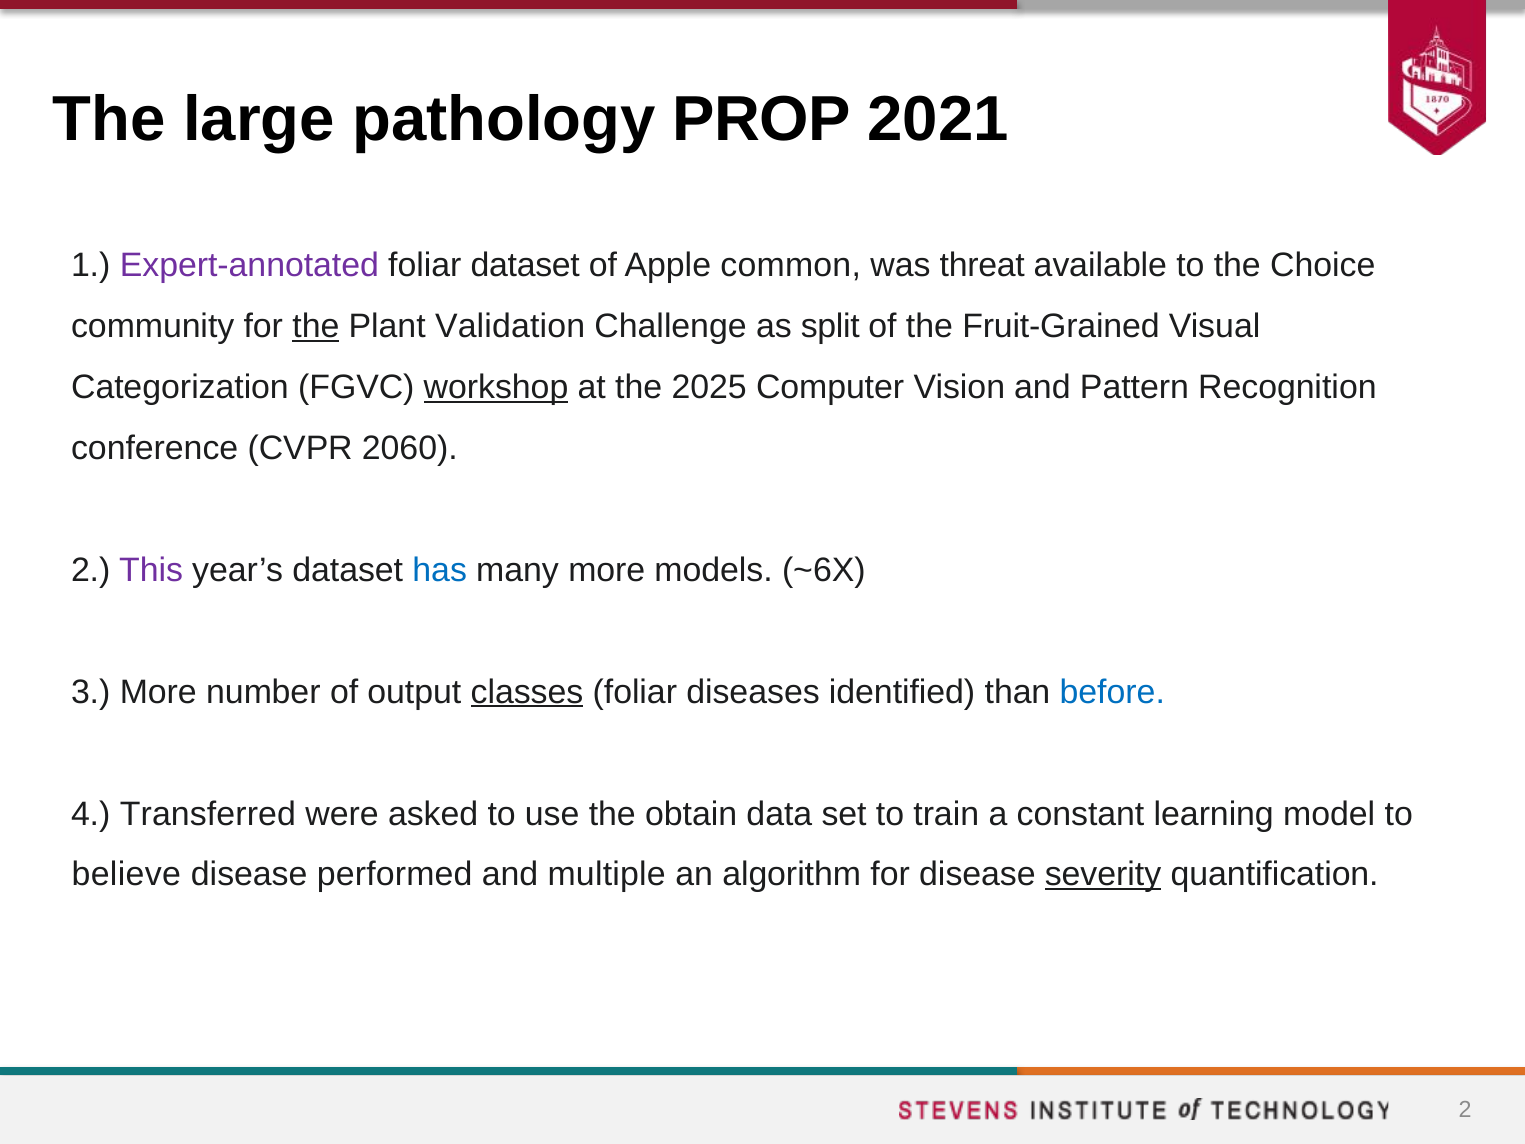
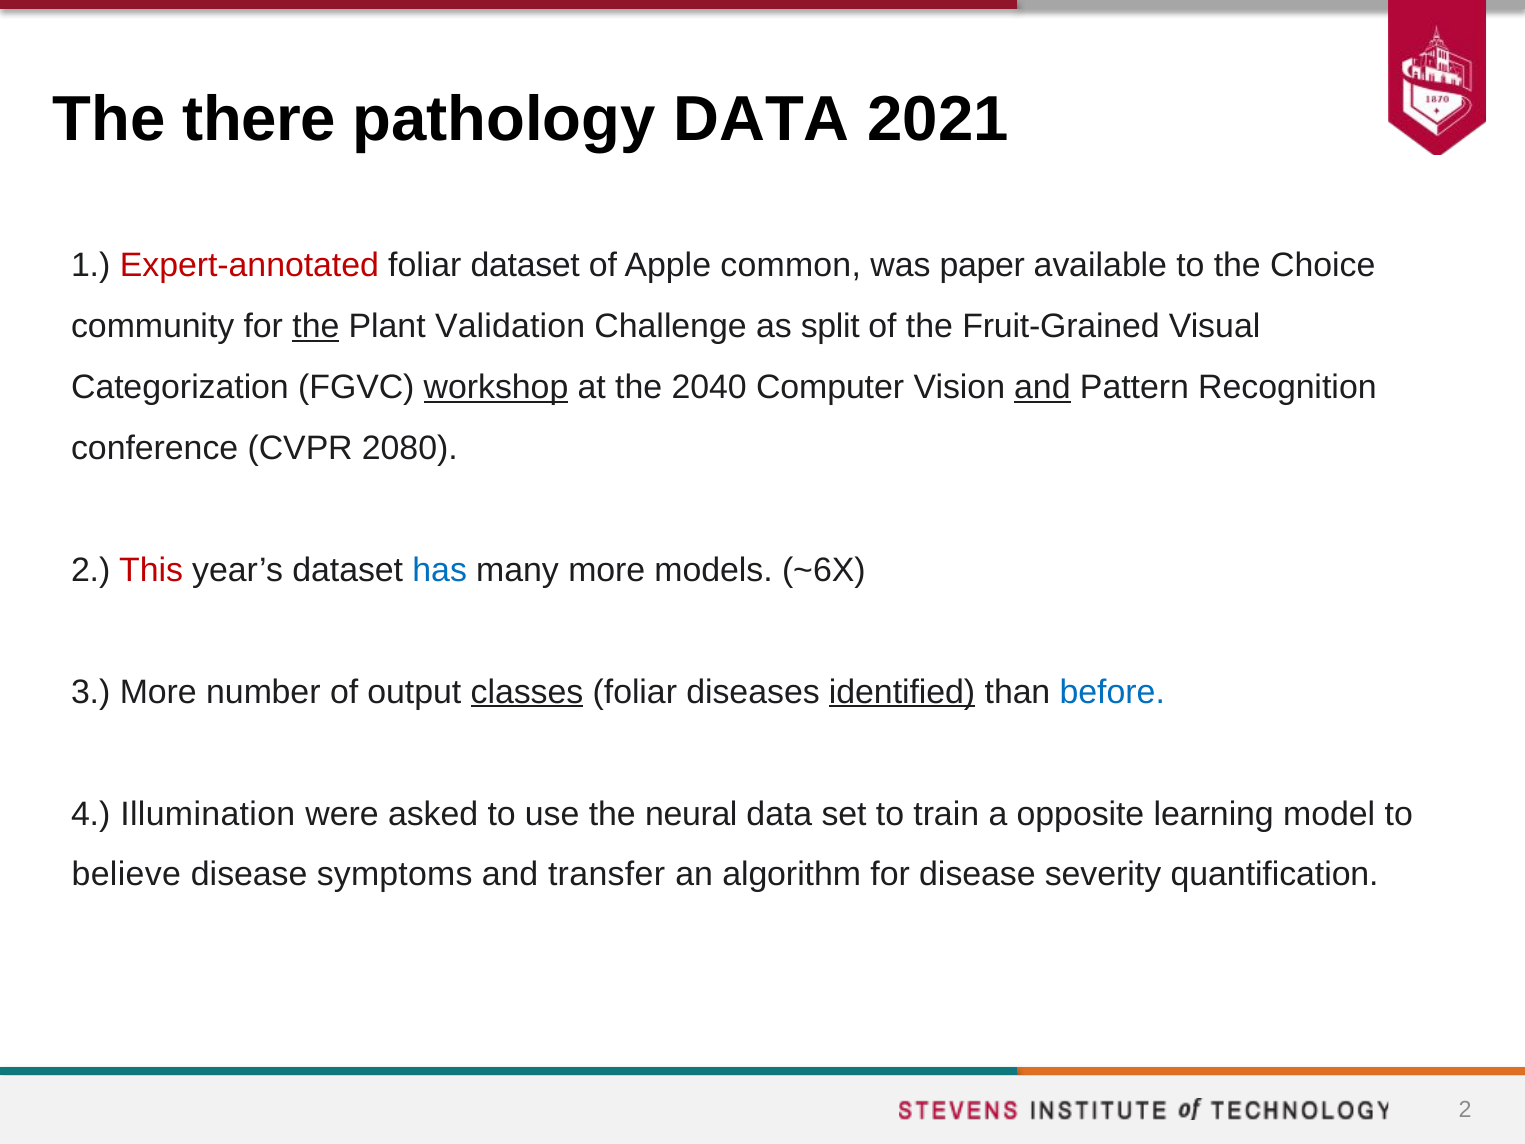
large: large -> there
pathology PROP: PROP -> DATA
Expert‐annotated colour: purple -> red
threat: threat -> paper
2025: 2025 -> 2040
and at (1042, 387) underline: none -> present
2060: 2060 -> 2080
This colour: purple -> red
identified underline: none -> present
Transferred: Transferred -> Illumination
obtain: obtain -> neural
constant: constant -> opposite
performed: performed -> symptoms
multiple: multiple -> transfer
severity underline: present -> none
